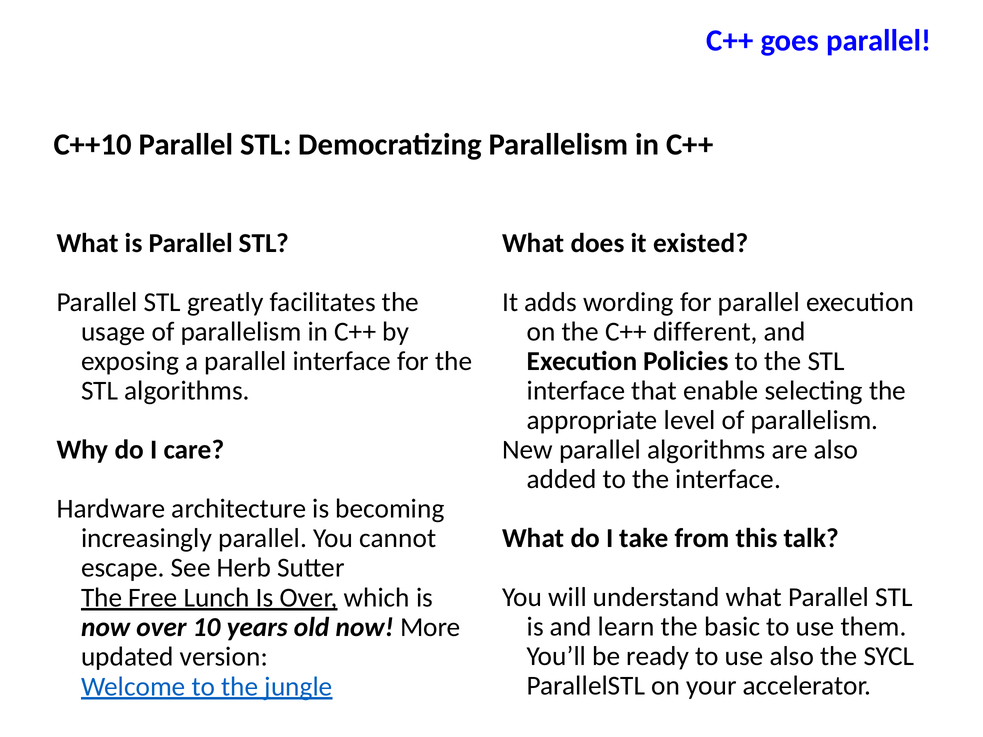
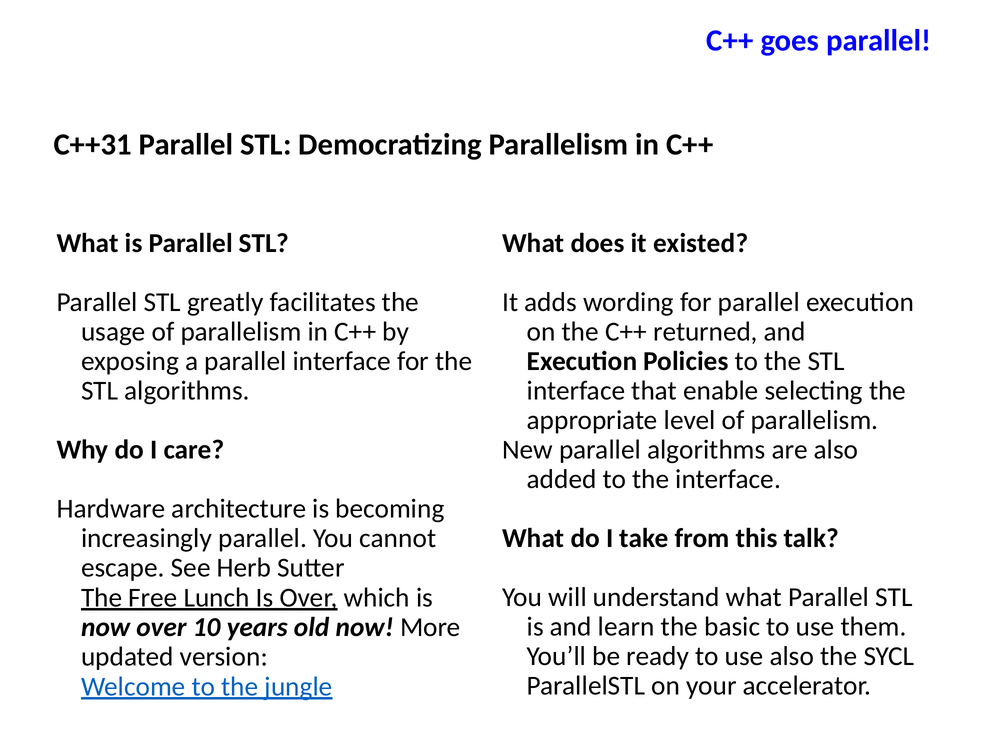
C++10: C++10 -> C++31
different: different -> returned
